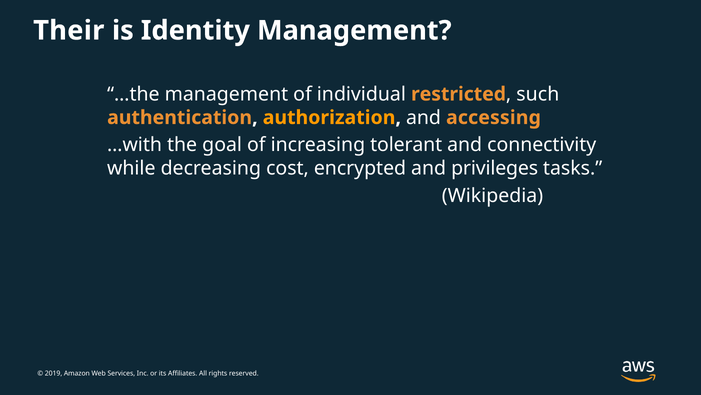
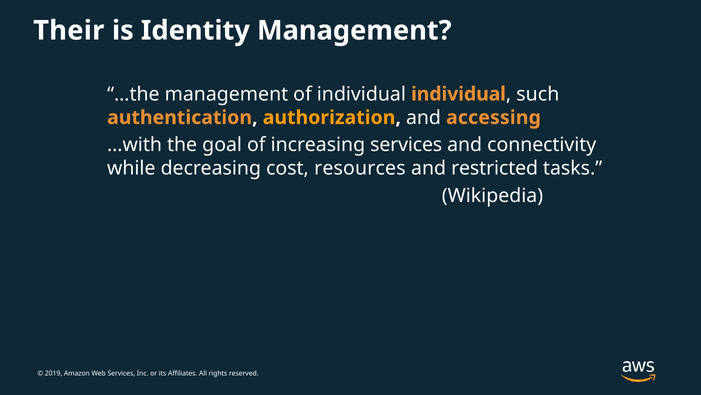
individual restricted: restricted -> individual
increasing tolerant: tolerant -> services
encrypted: encrypted -> resources
privileges: privileges -> restricted
